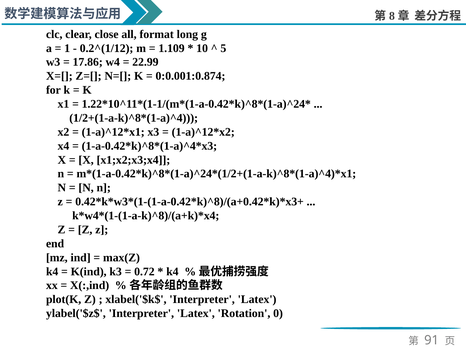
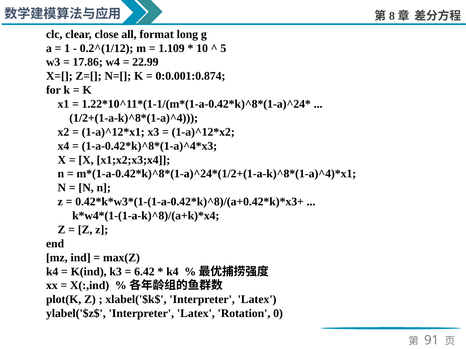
0.72: 0.72 -> 6.42
